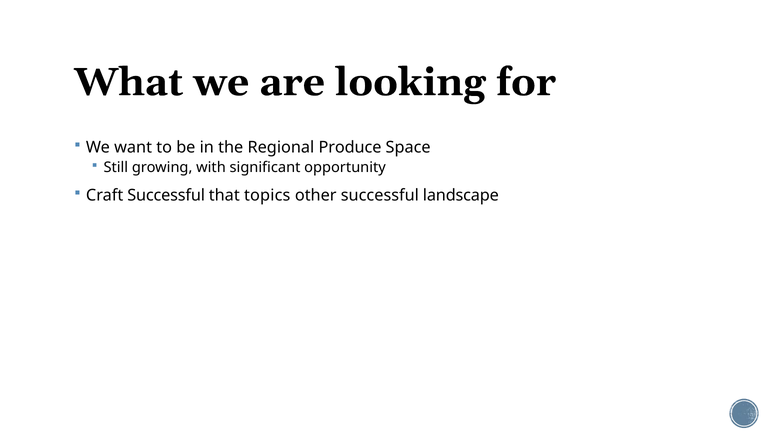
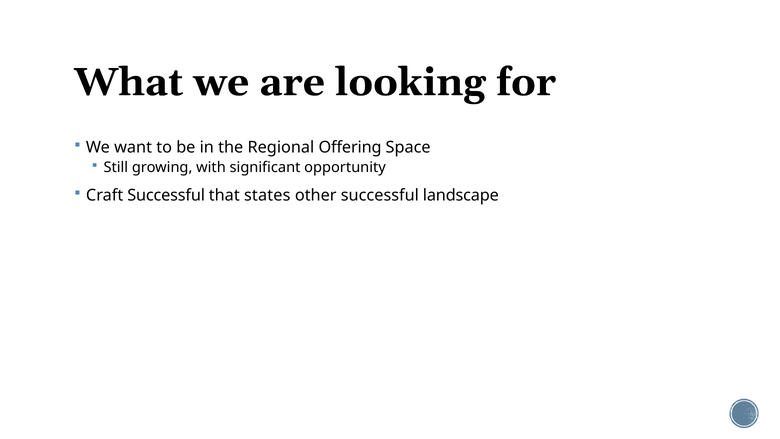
Produce: Produce -> Offering
topics: topics -> states
